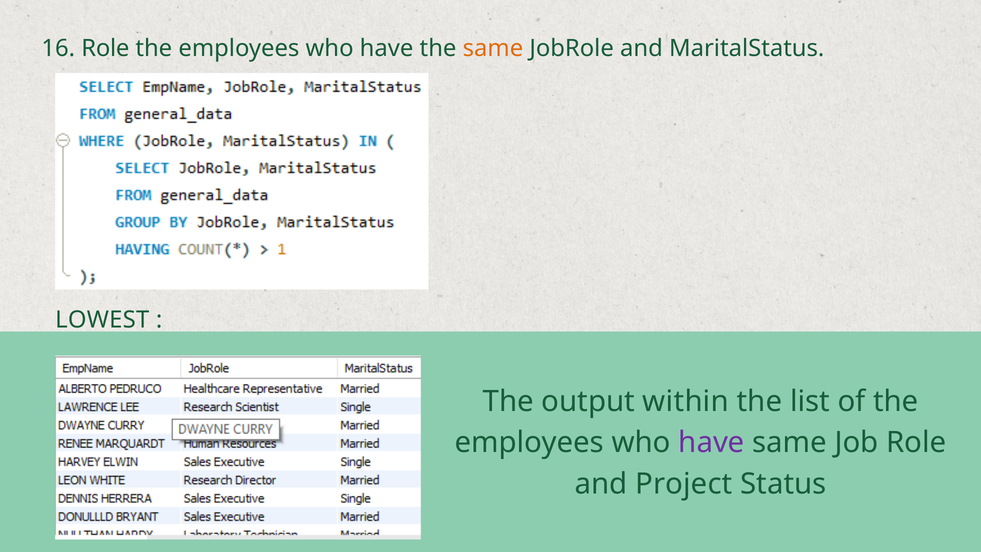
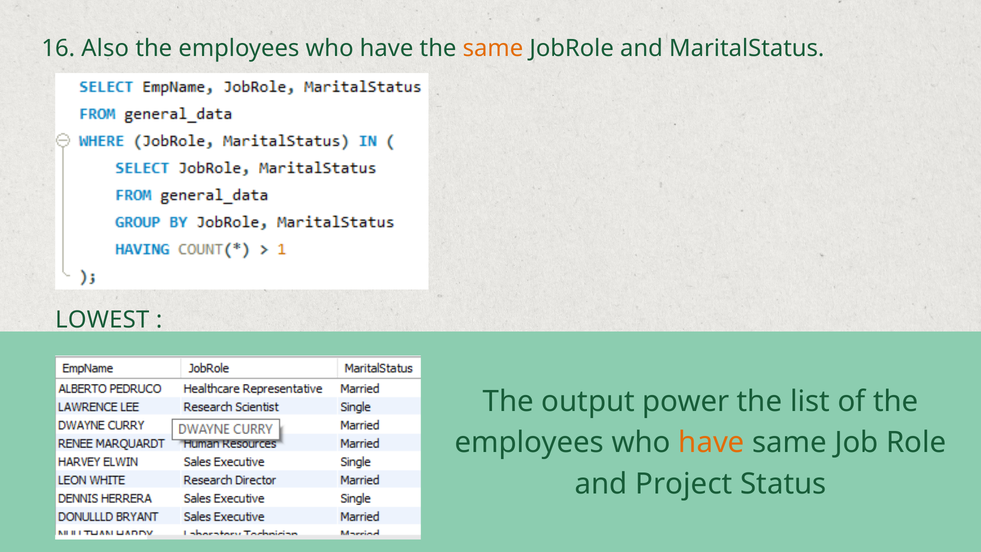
16 Role: Role -> Also
within: within -> power
have at (711, 443) colour: purple -> orange
